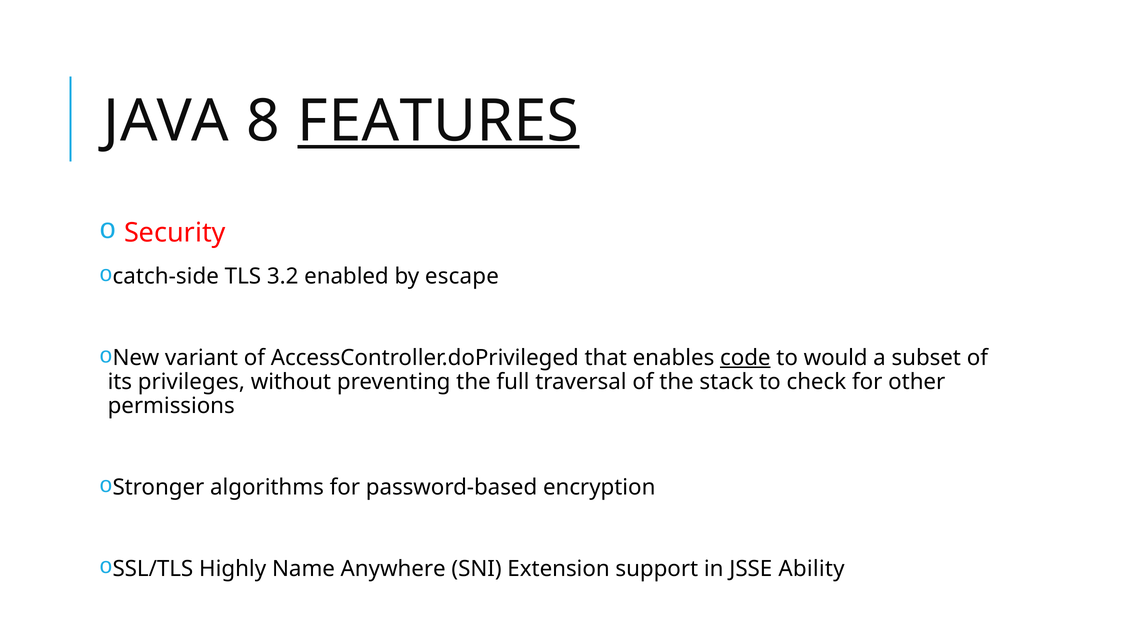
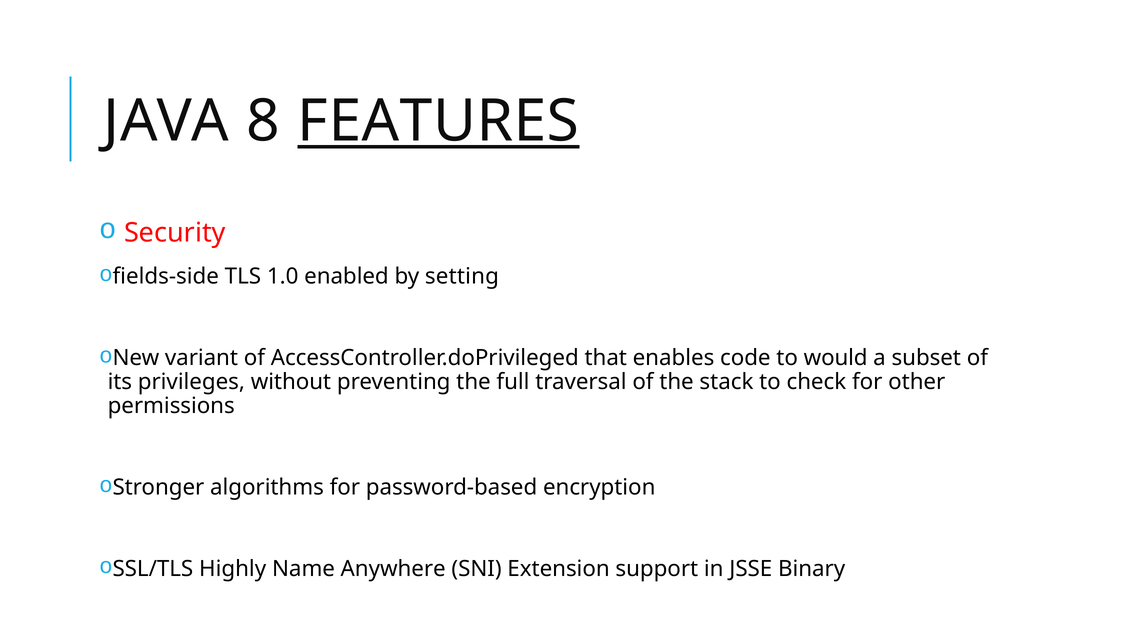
catch-side: catch-side -> fields-side
3.2: 3.2 -> 1.0
escape: escape -> setting
code underline: present -> none
Ability: Ability -> Binary
